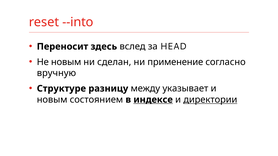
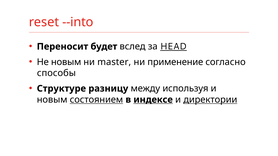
здесь: здесь -> будет
HEAD underline: none -> present
сделан: сделан -> master
вручную: вручную -> способы
указывает: указывает -> используя
состоянием underline: none -> present
